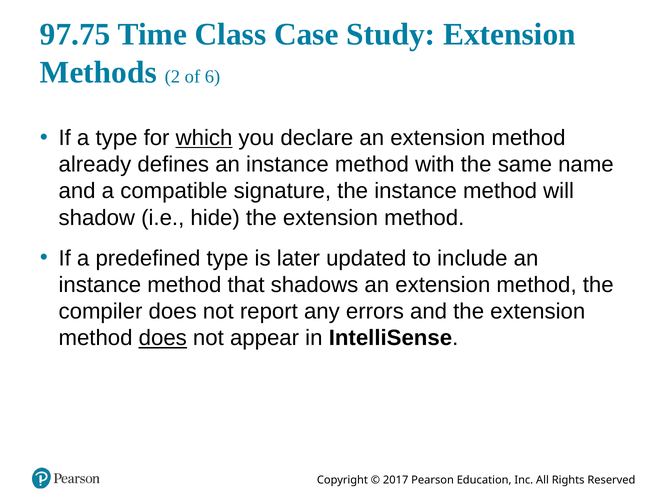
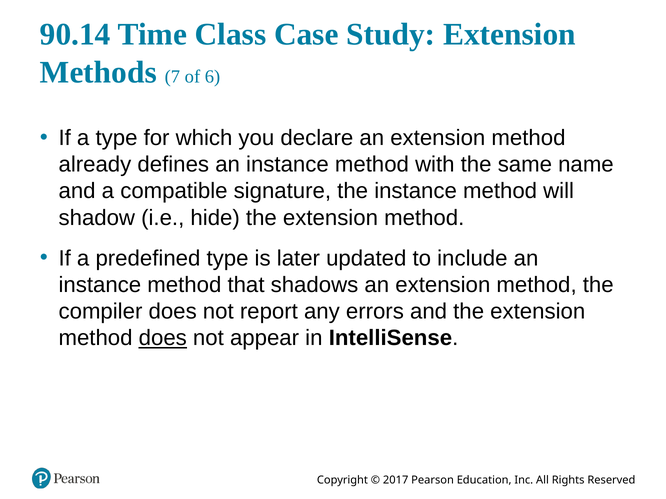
97.75: 97.75 -> 90.14
2: 2 -> 7
which underline: present -> none
